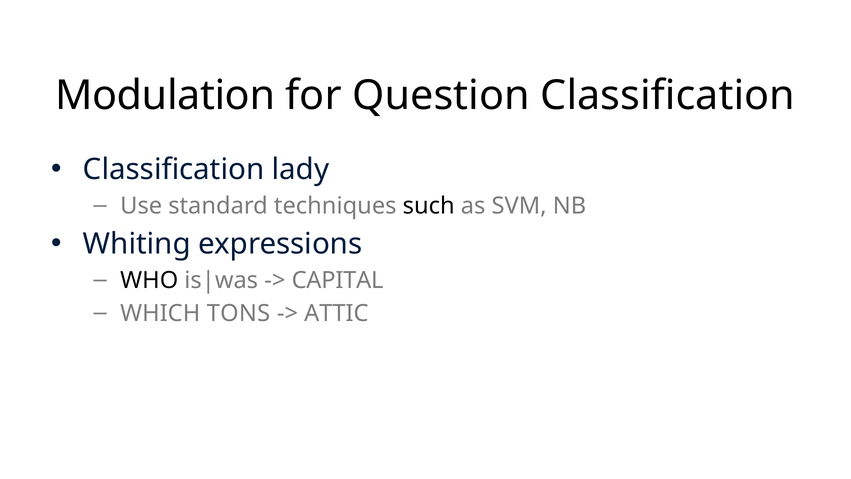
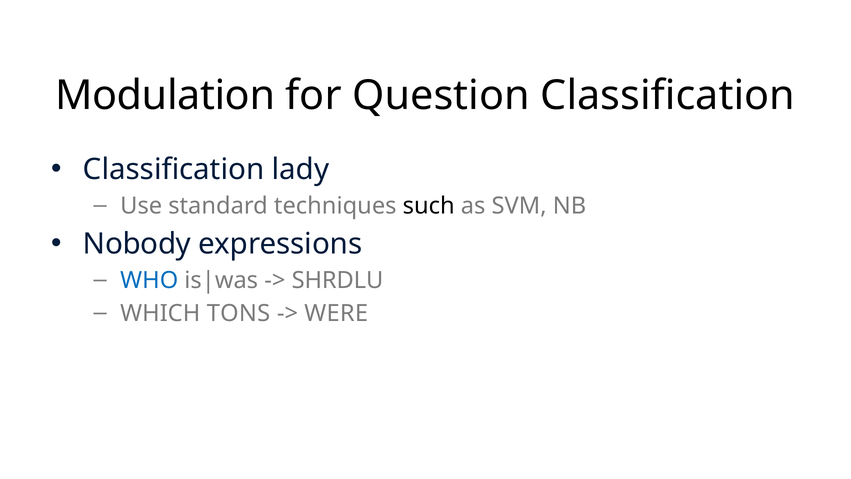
Whiting: Whiting -> Nobody
WHO colour: black -> blue
CAPITAL: CAPITAL -> SHRDLU
ATTIC: ATTIC -> WERE
